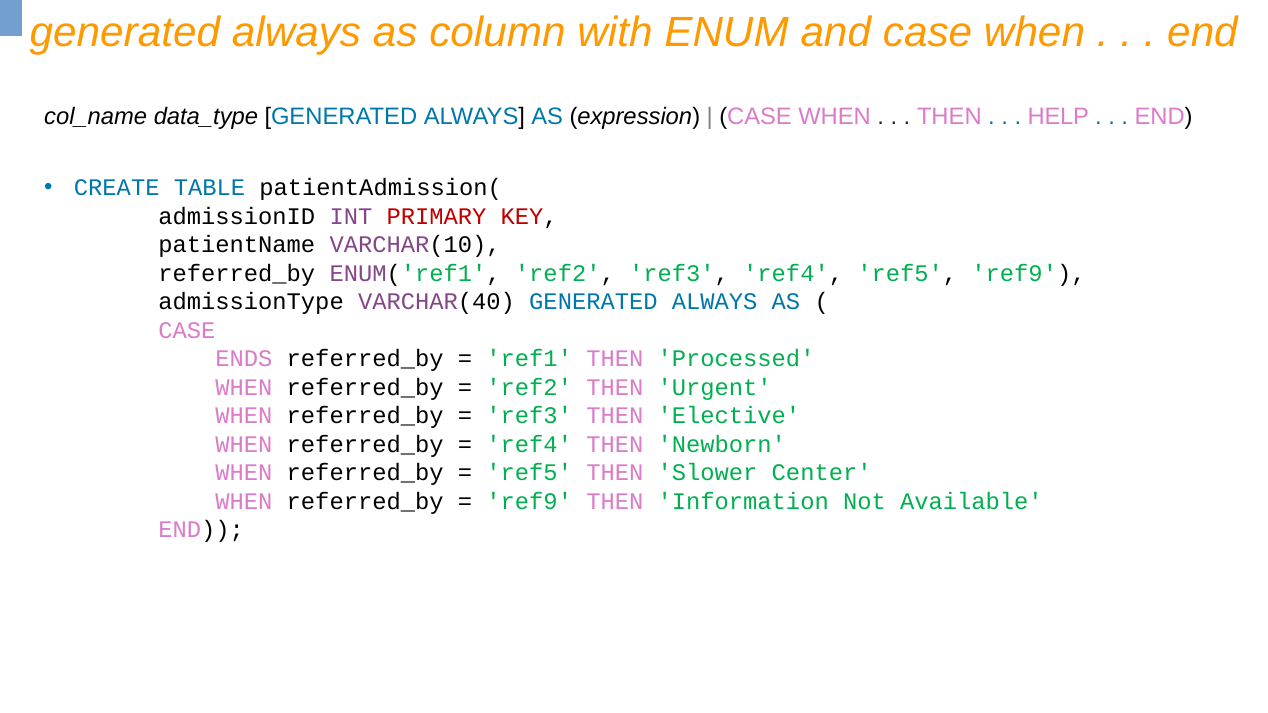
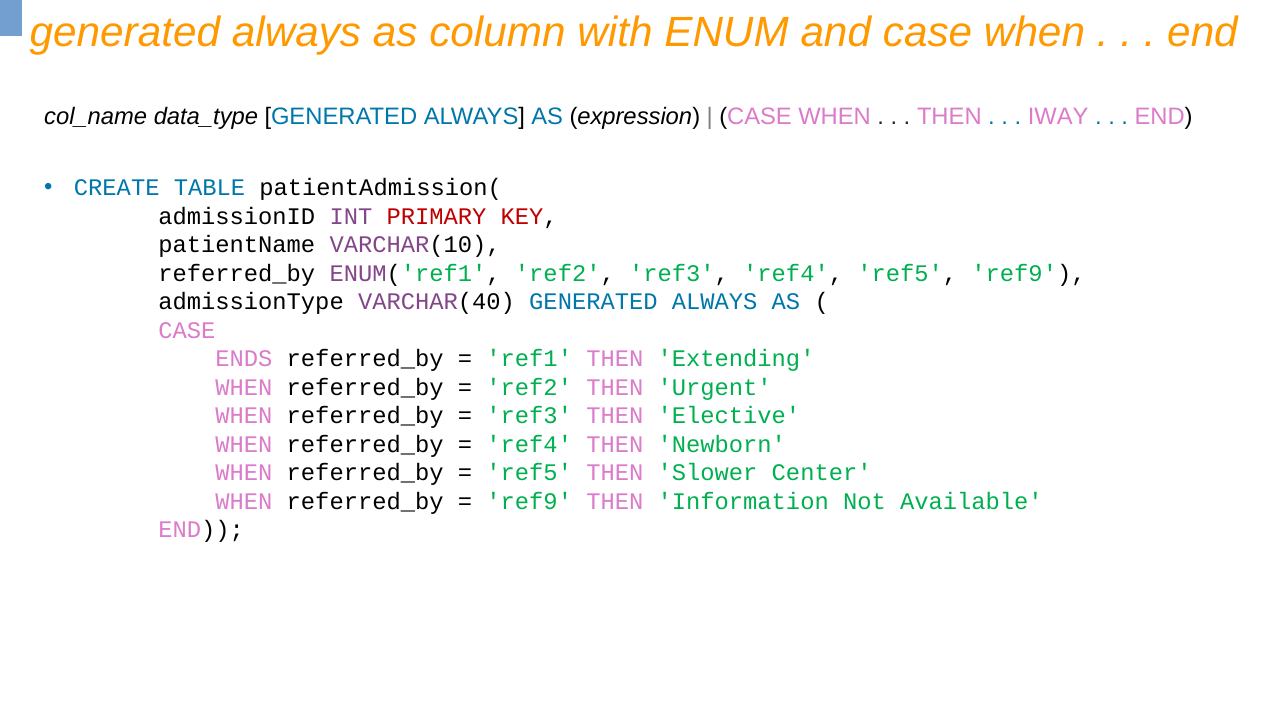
HELP: HELP -> IWAY
Processed: Processed -> Extending
